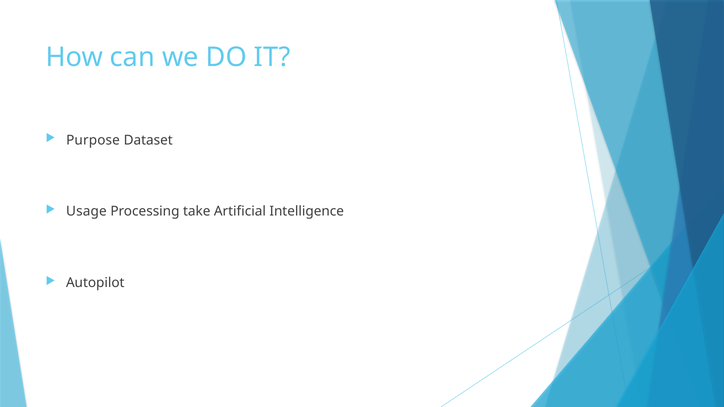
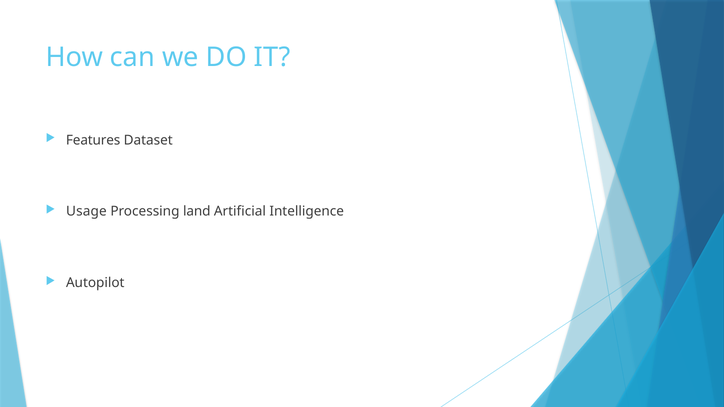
Purpose: Purpose -> Features
take: take -> land
